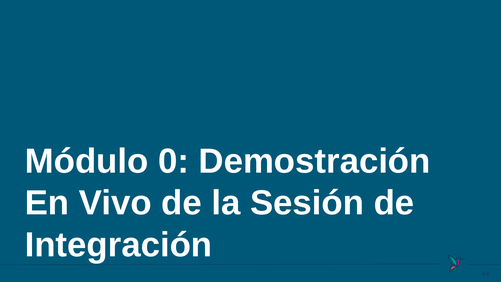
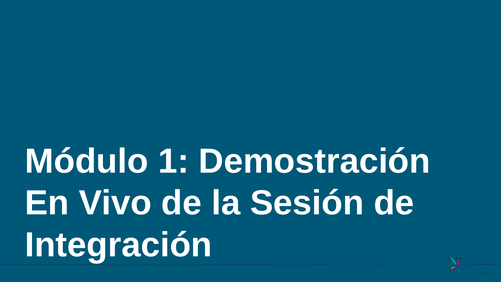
0: 0 -> 1
